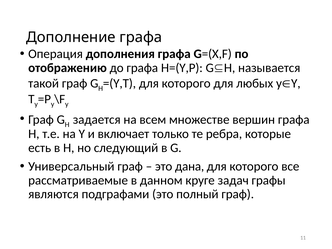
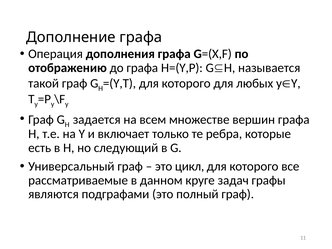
дана: дана -> цикл
